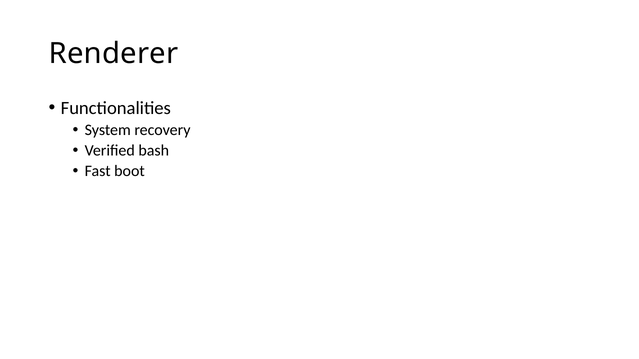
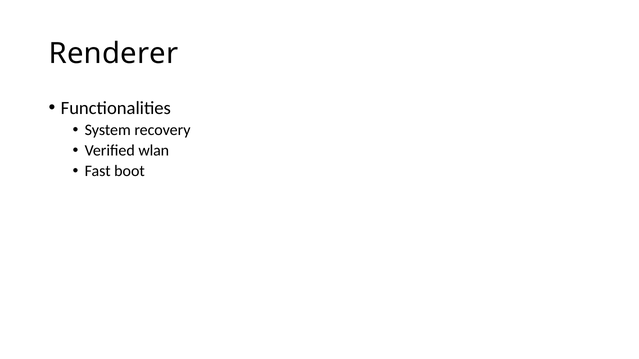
bash: bash -> wlan
